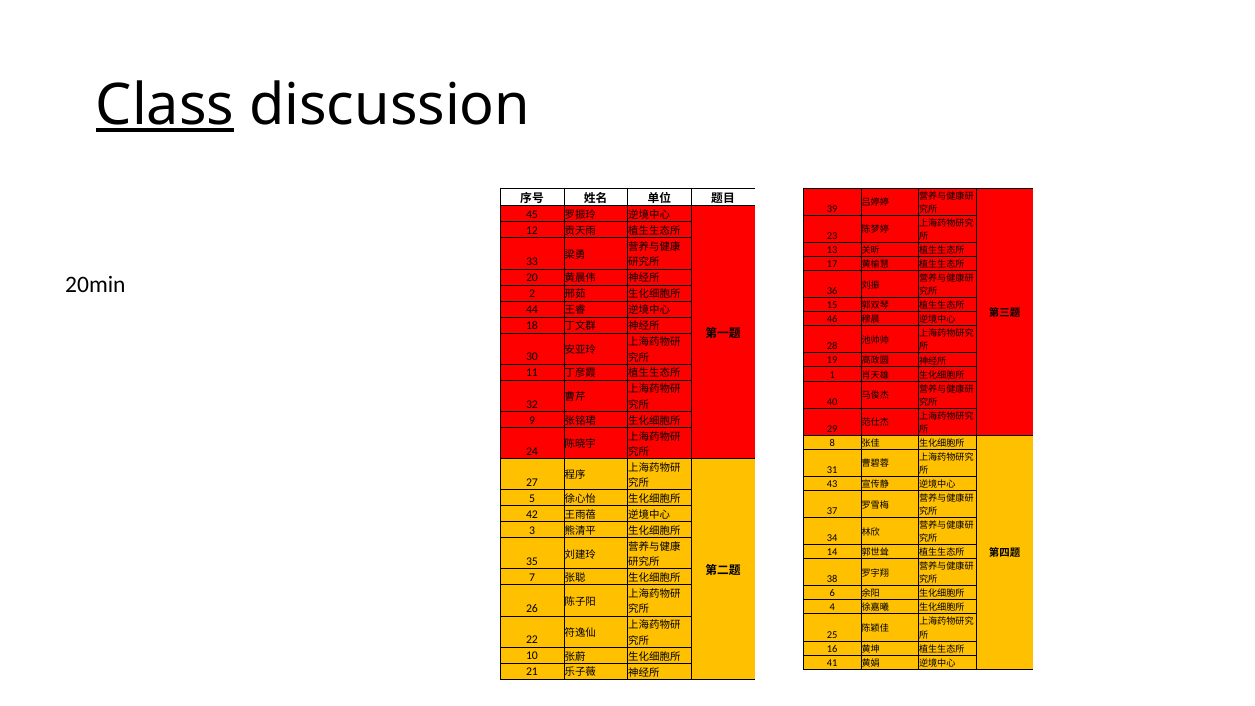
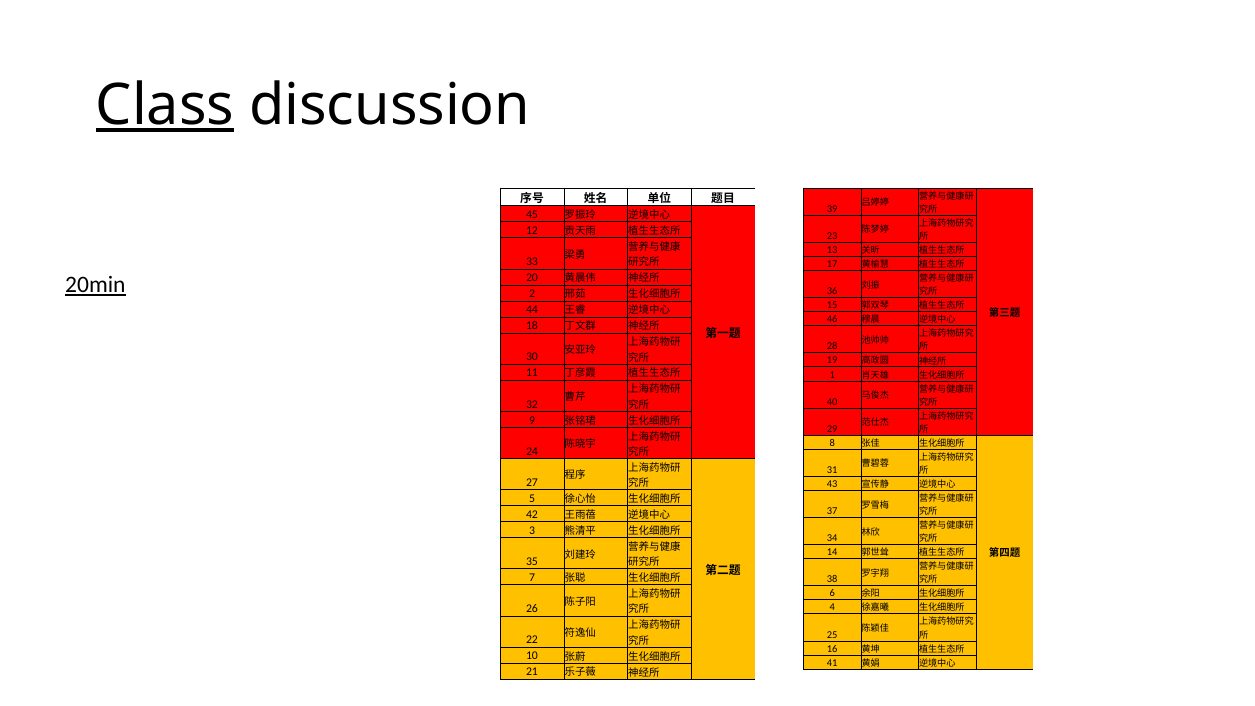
20min underline: none -> present
